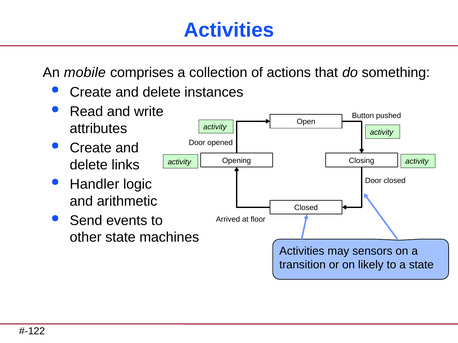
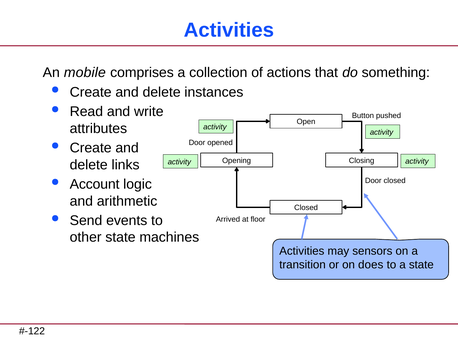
Handler: Handler -> Account
likely: likely -> does
